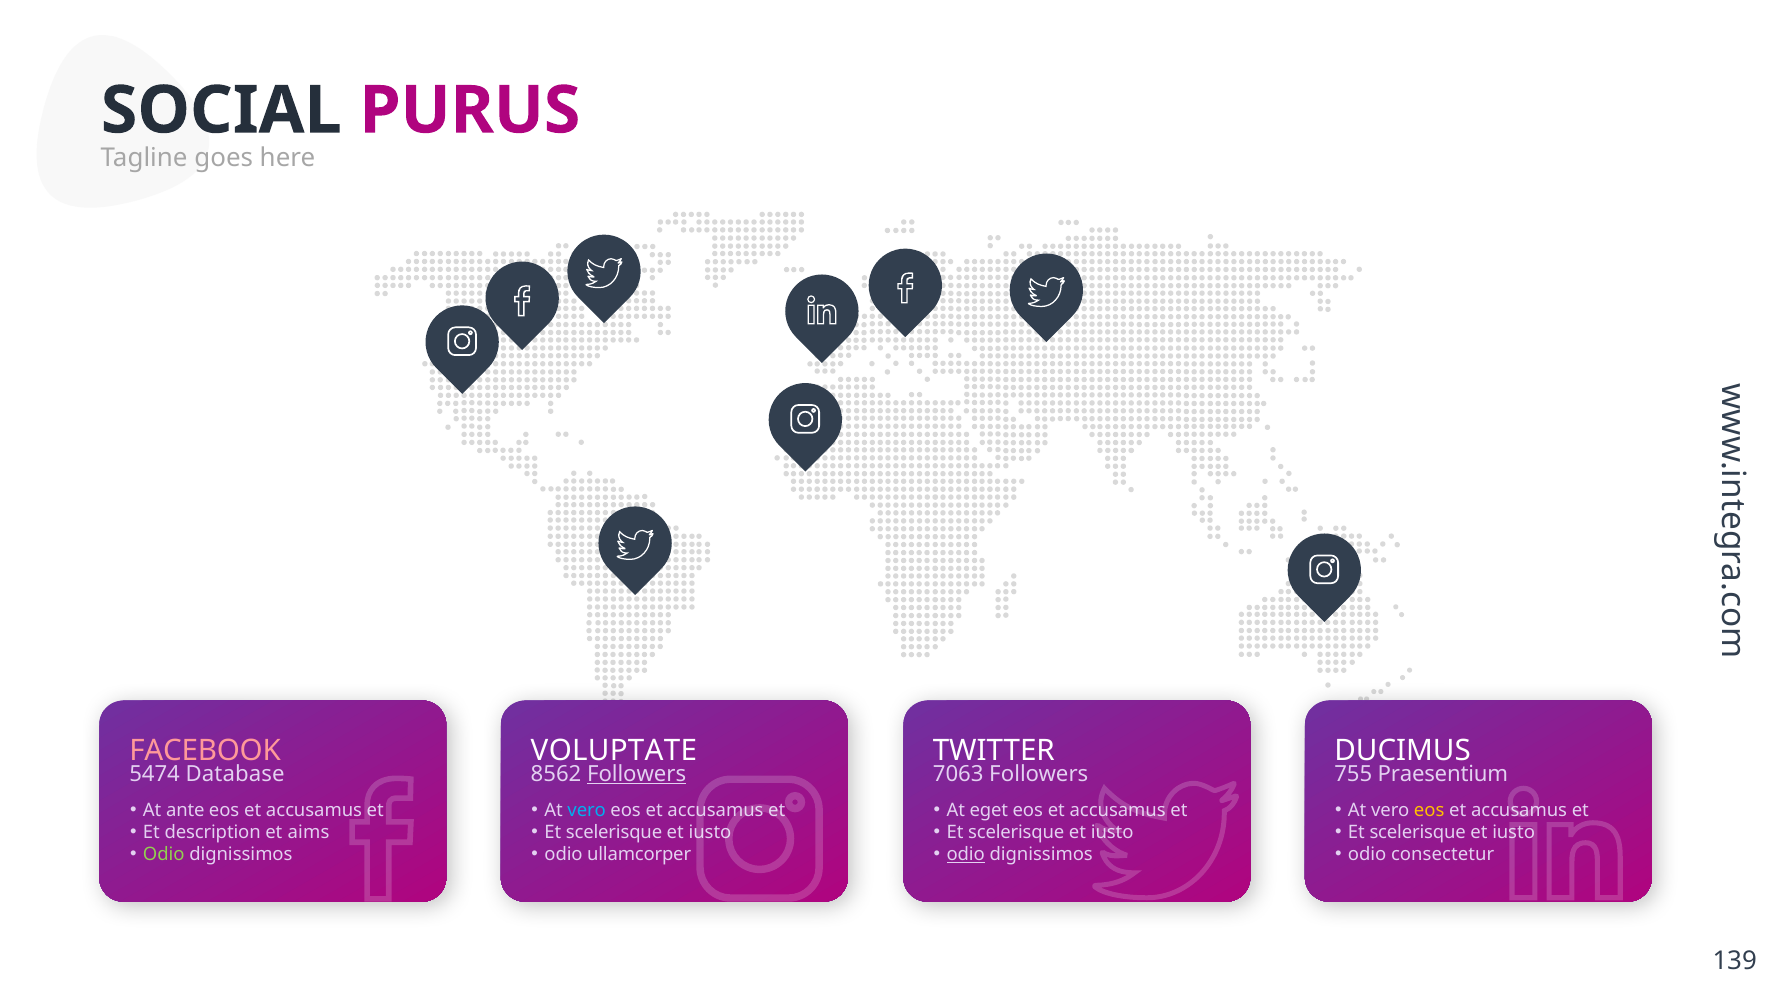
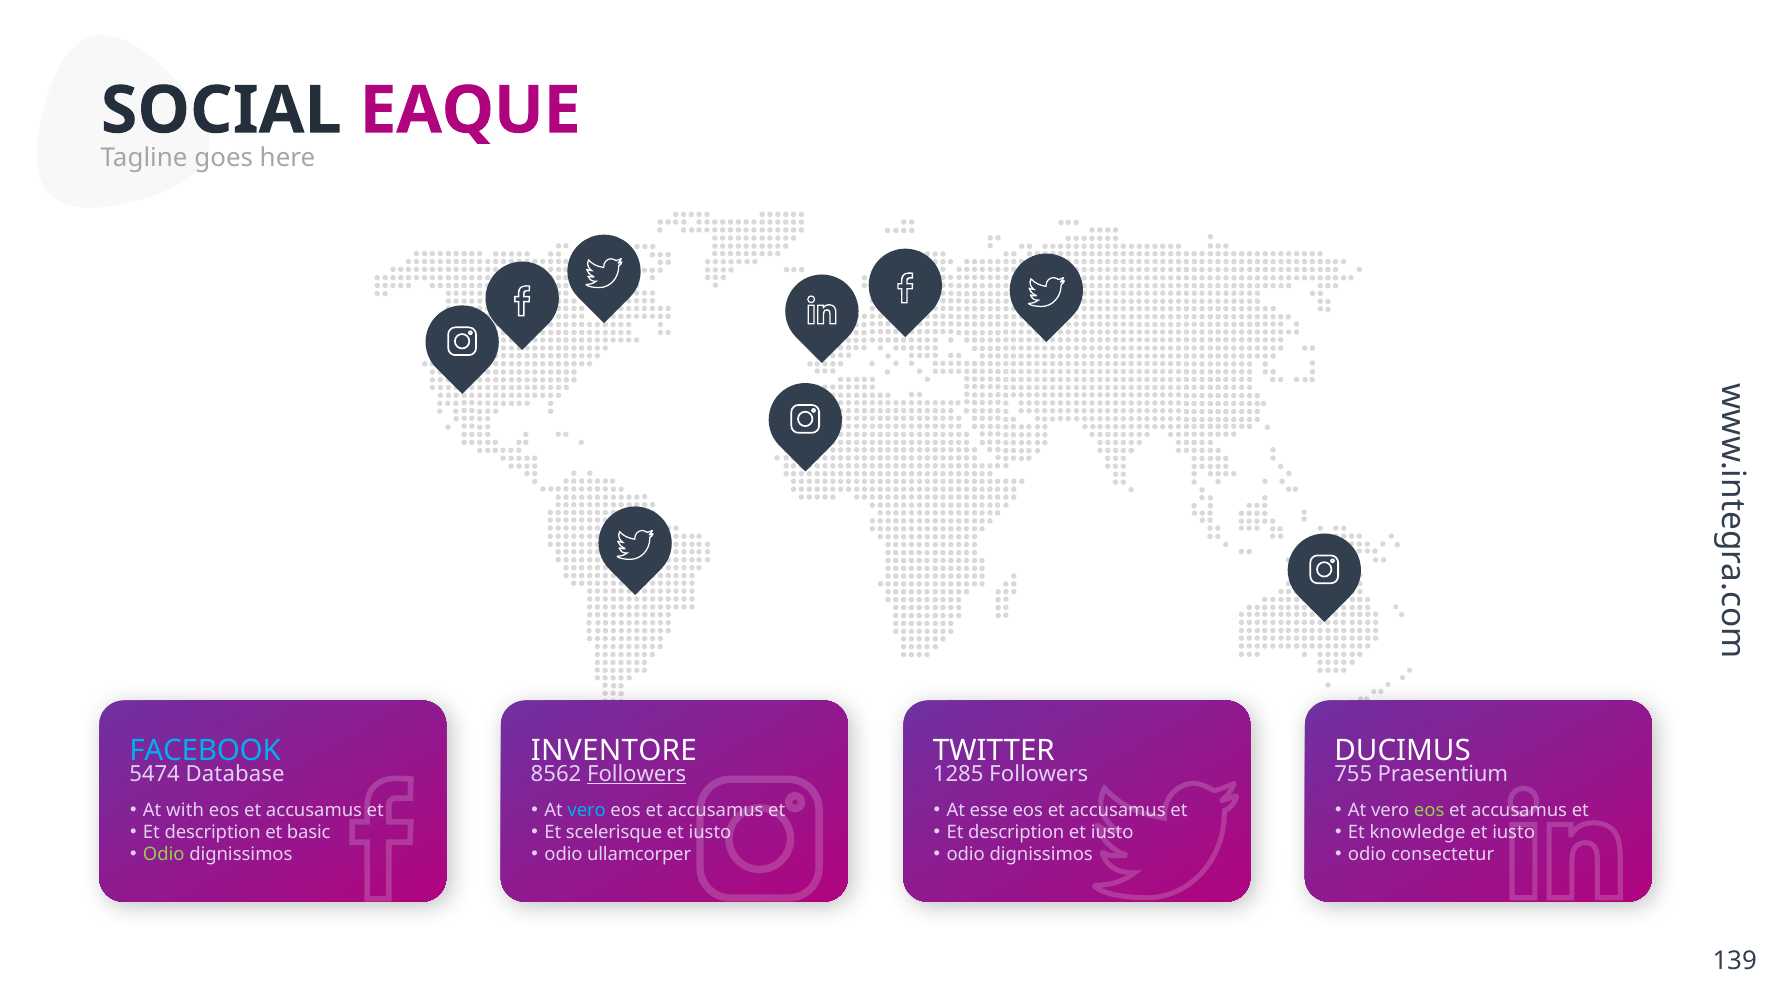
PURUS: PURUS -> EAQUE
FACEBOOK colour: pink -> light blue
VOLUPTATE: VOLUPTATE -> INVENTORE
7063: 7063 -> 1285
ante: ante -> with
eget: eget -> esse
eos at (1429, 810) colour: yellow -> light green
aims: aims -> basic
scelerisque at (1016, 833): scelerisque -> description
scelerisque at (1418, 833): scelerisque -> knowledge
odio at (966, 855) underline: present -> none
